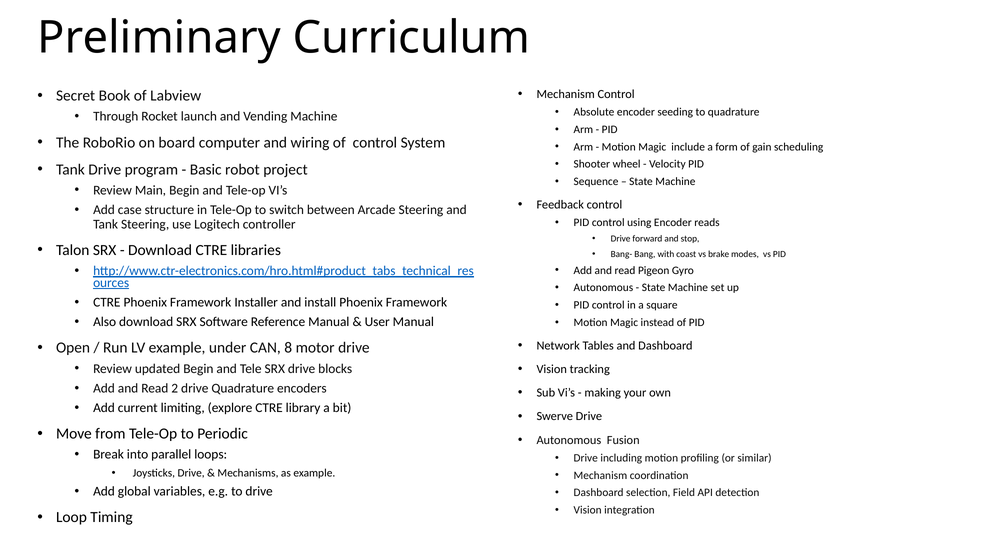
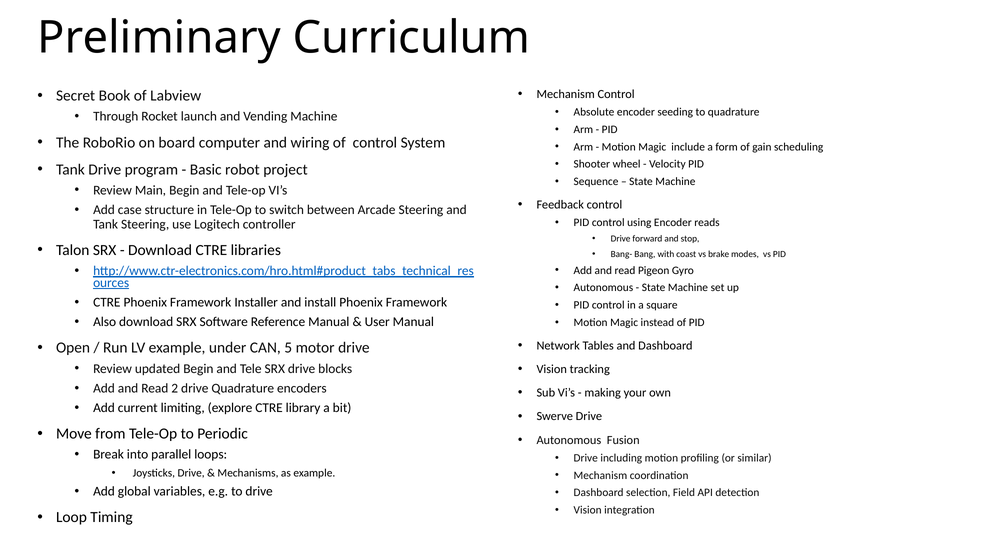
8: 8 -> 5
